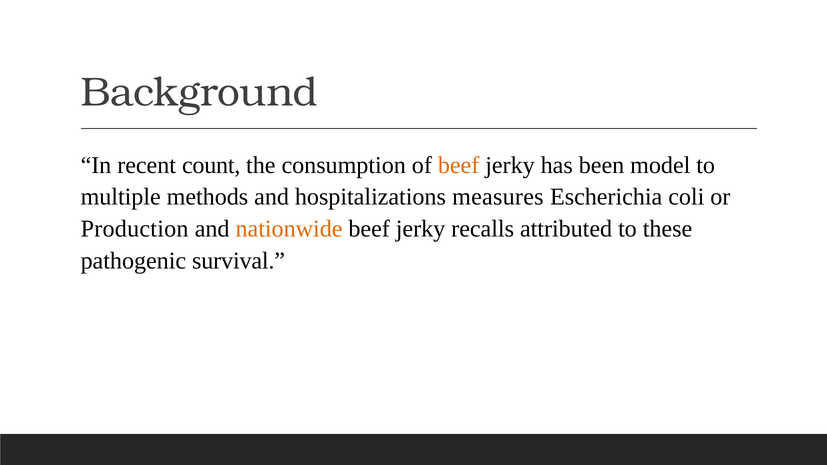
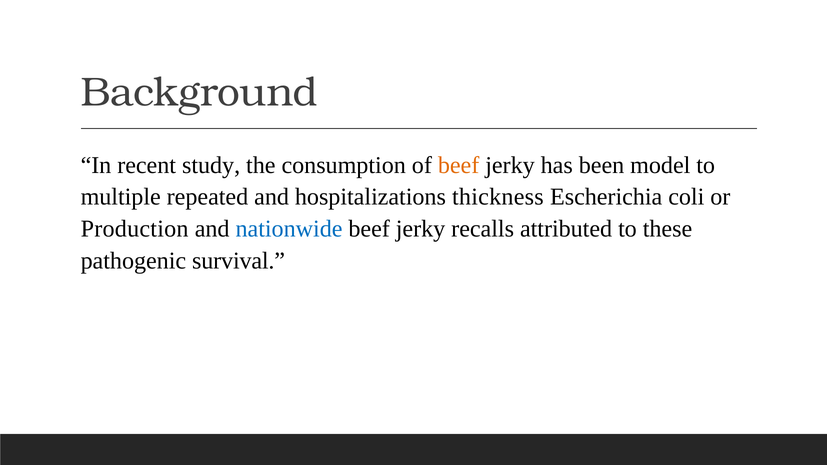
count: count -> study
methods: methods -> repeated
measures: measures -> thickness
nationwide colour: orange -> blue
